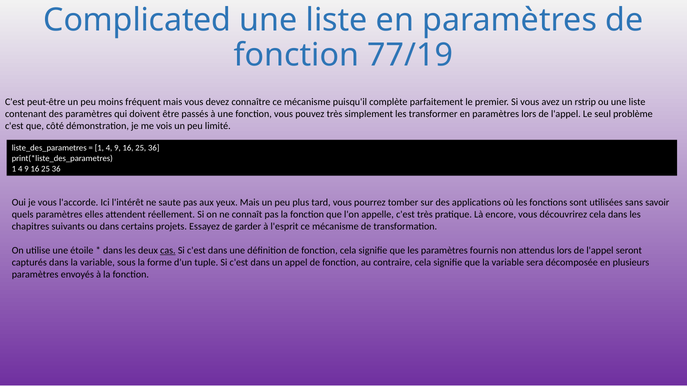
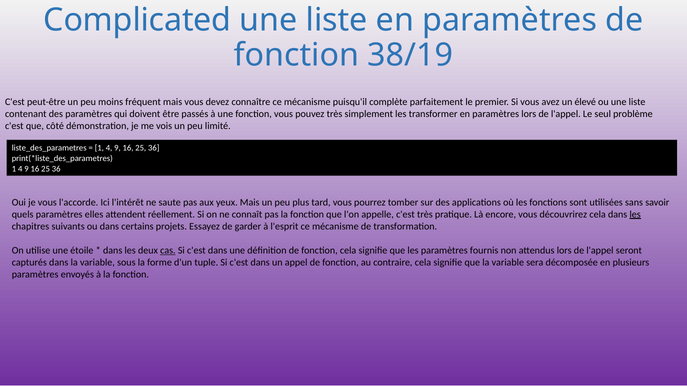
77/19: 77/19 -> 38/19
rstrip: rstrip -> élevé
les at (635, 214) underline: none -> present
